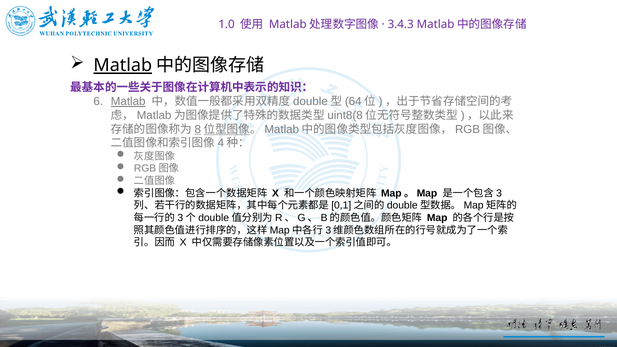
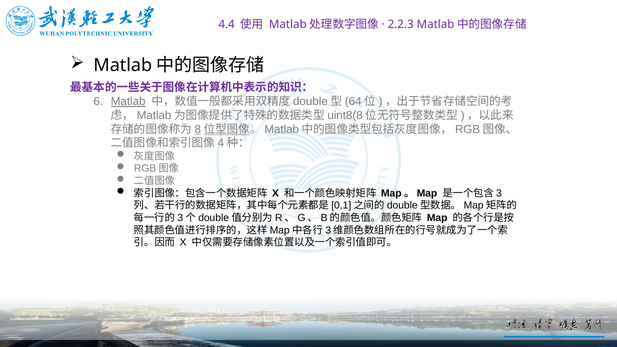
1.0: 1.0 -> 4.4
3.4.3: 3.4.3 -> 2.2.3
Matlab at (123, 66) underline: present -> none
